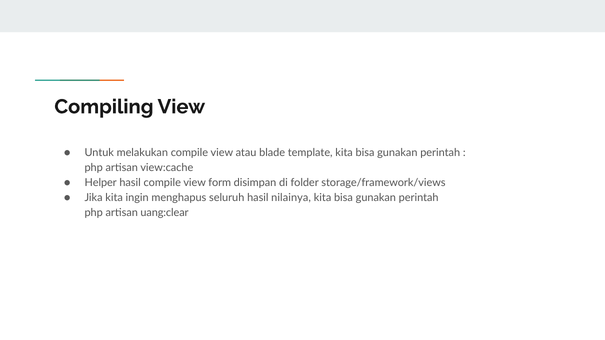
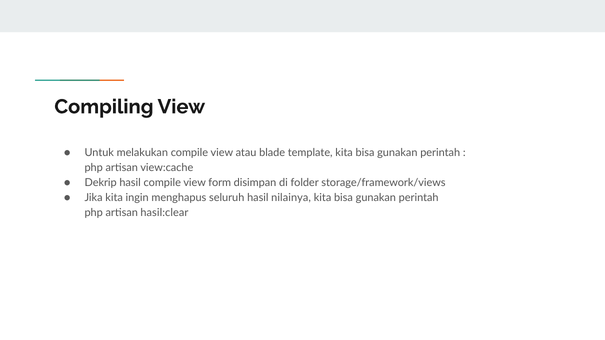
Helper: Helper -> Dekrip
uang:clear: uang:clear -> hasil:clear
